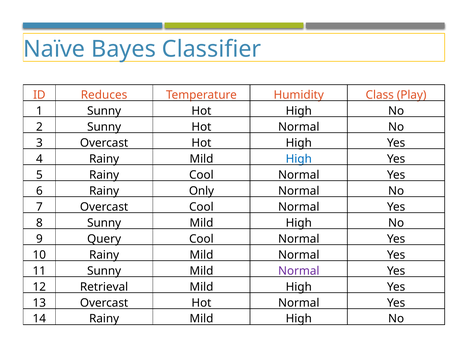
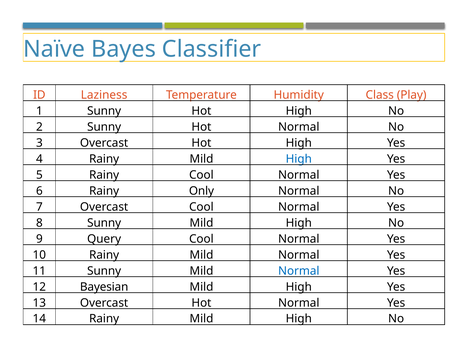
Reduces: Reduces -> Laziness
Normal at (299, 271) colour: purple -> blue
Retrieval: Retrieval -> Bayesian
